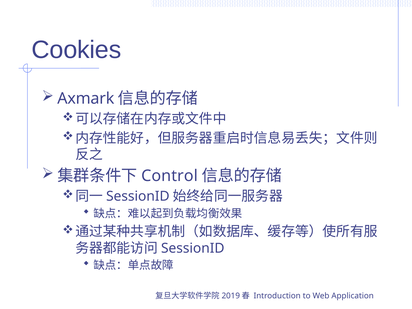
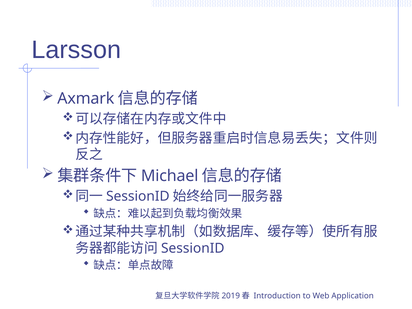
Cookies: Cookies -> Larsson
Control: Control -> Michael
